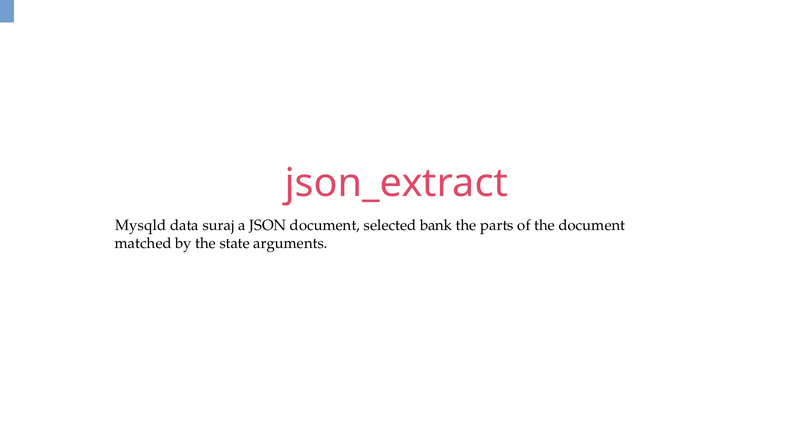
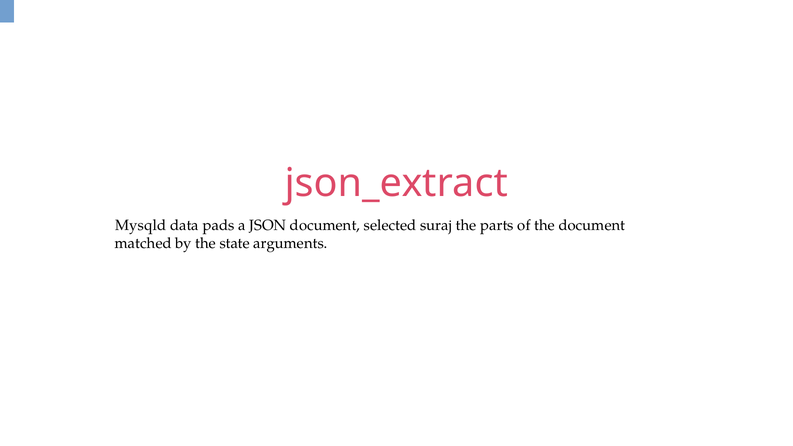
suraj: suraj -> pads
bank: bank -> suraj
